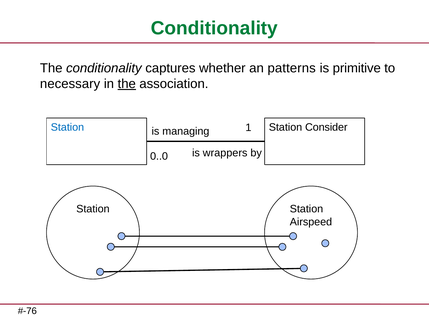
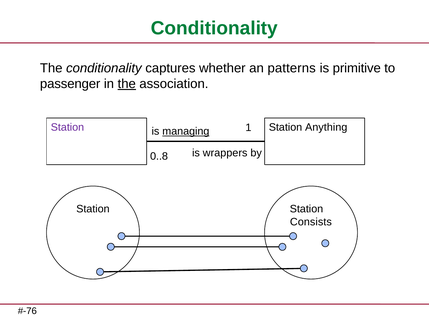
necessary: necessary -> passenger
Station at (67, 127) colour: blue -> purple
Consider: Consider -> Anything
managing underline: none -> present
0..0: 0..0 -> 0..8
Airspeed: Airspeed -> Consists
